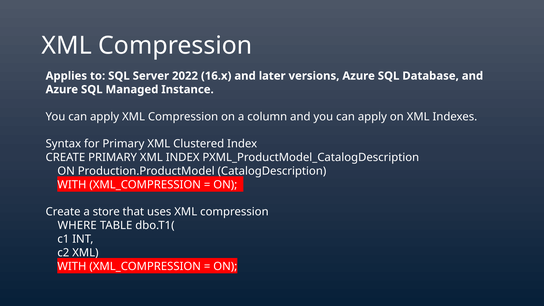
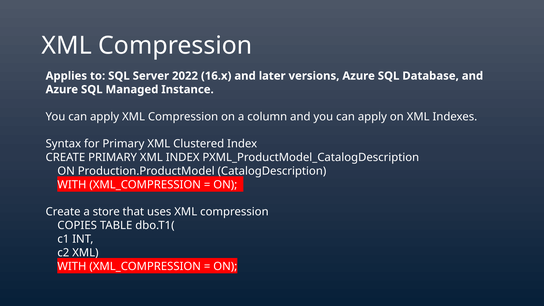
WHERE: WHERE -> COPIES
